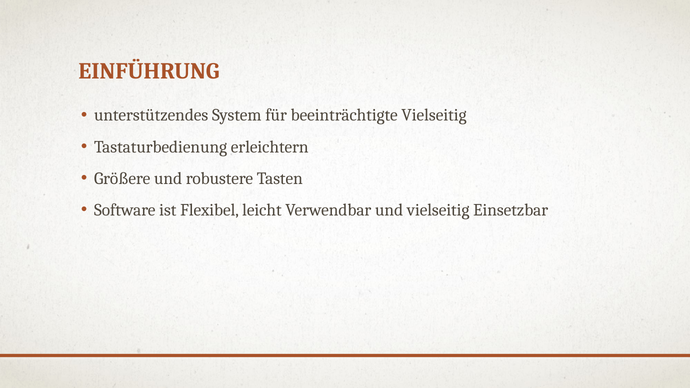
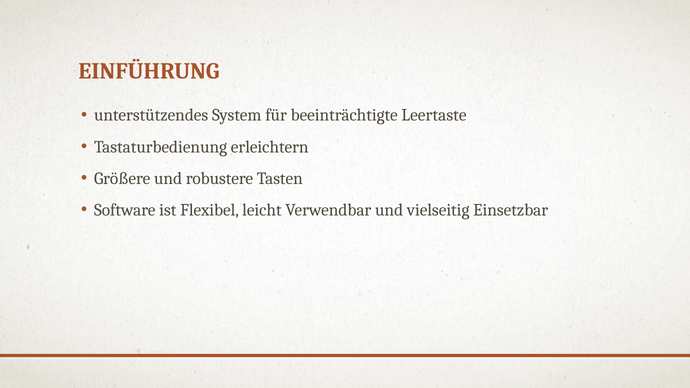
beeinträchtigte Vielseitig: Vielseitig -> Leertaste
